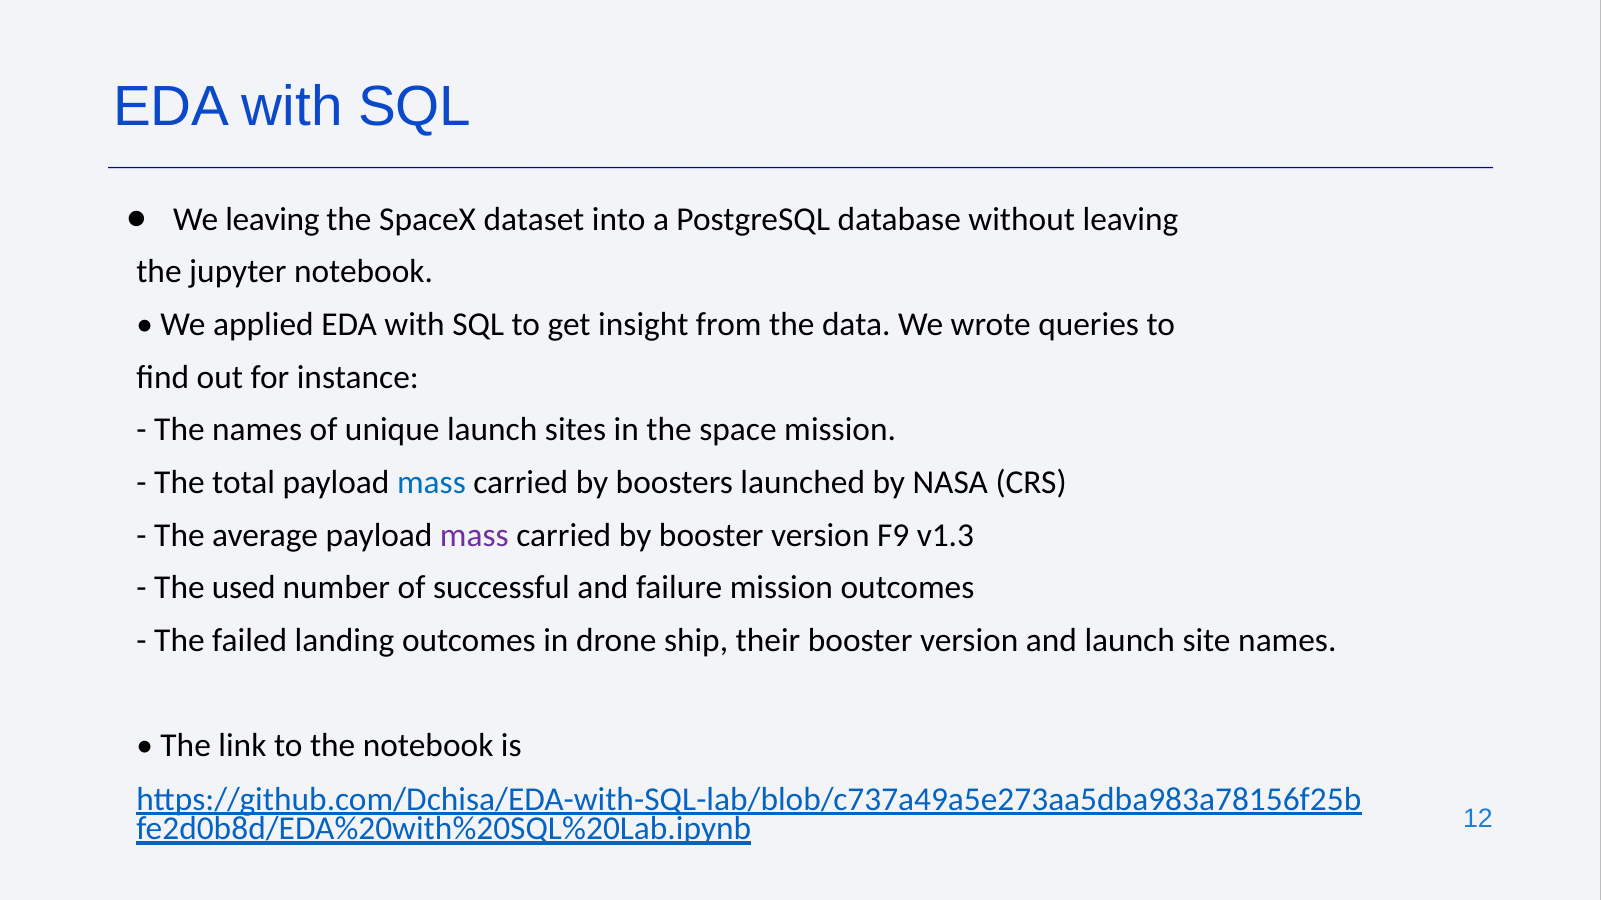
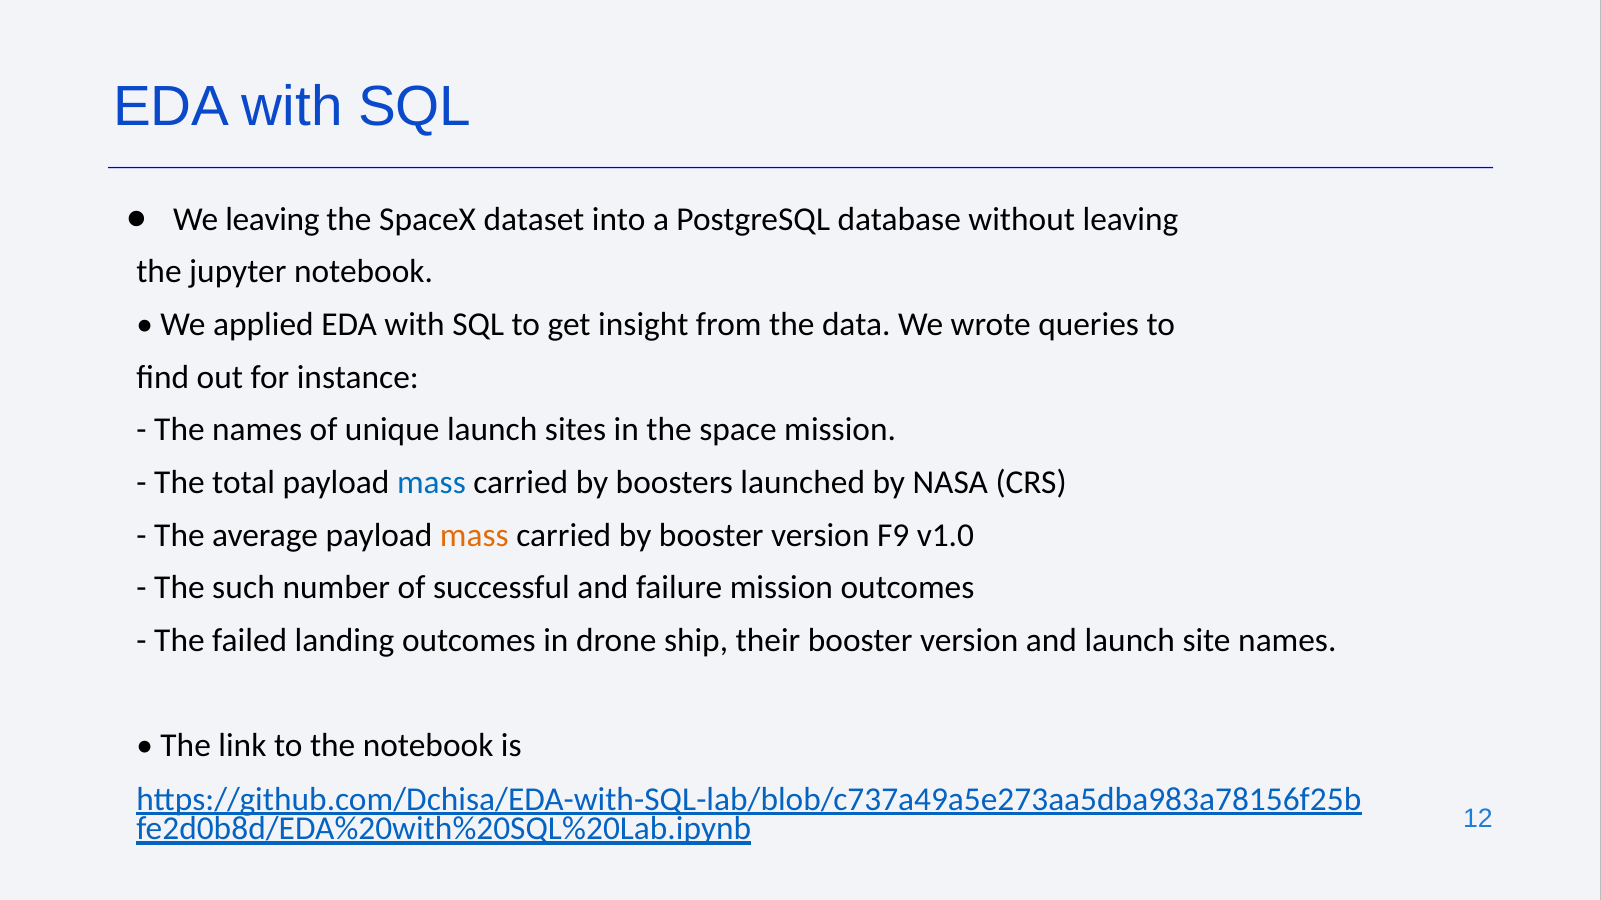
mass at (474, 536) colour: purple -> orange
v1.3: v1.3 -> v1.0
used: used -> such
